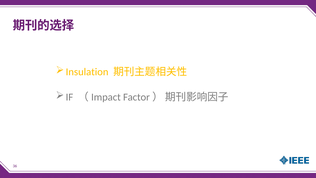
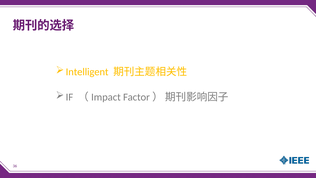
Insulation: Insulation -> Intelligent
